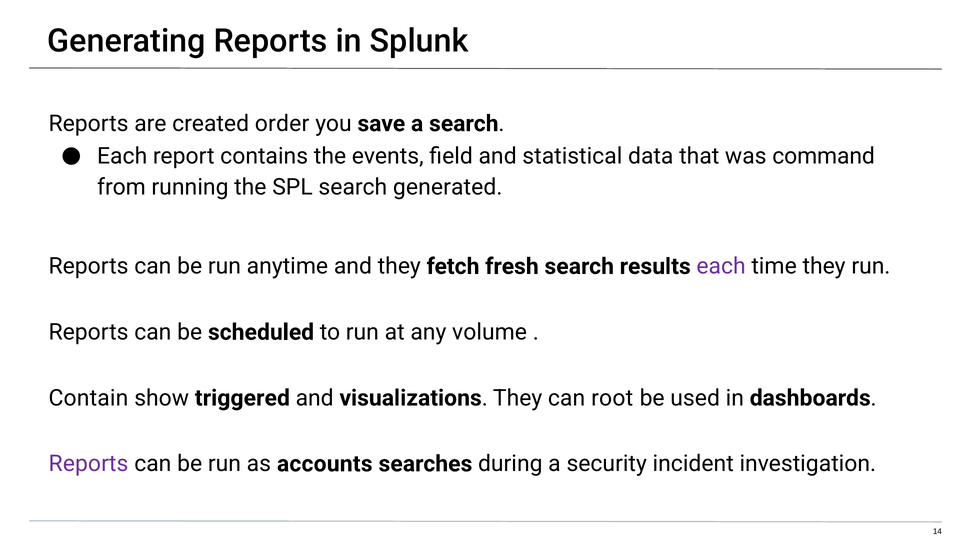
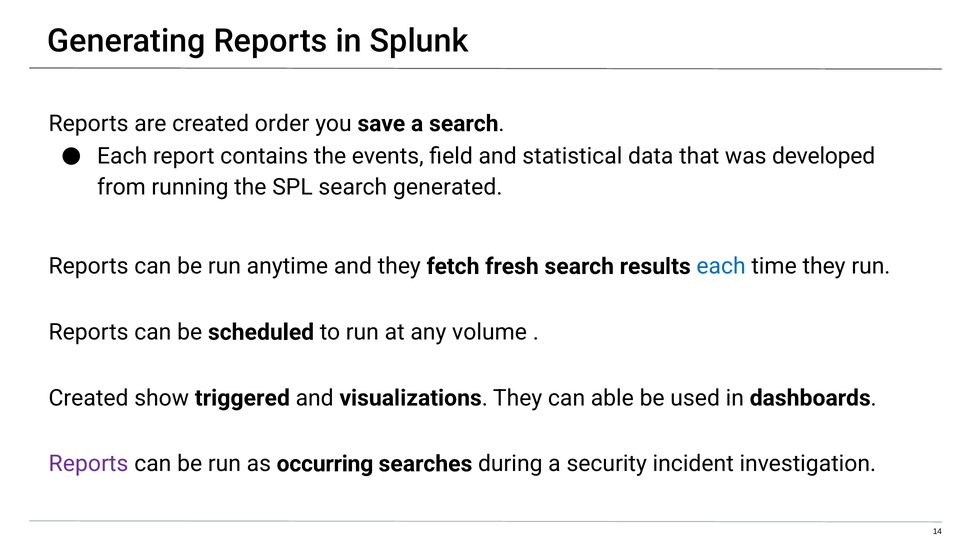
command: command -> developed
each at (721, 266) colour: purple -> blue
Contain at (88, 398): Contain -> Created
root: root -> able
accounts: accounts -> occurring
